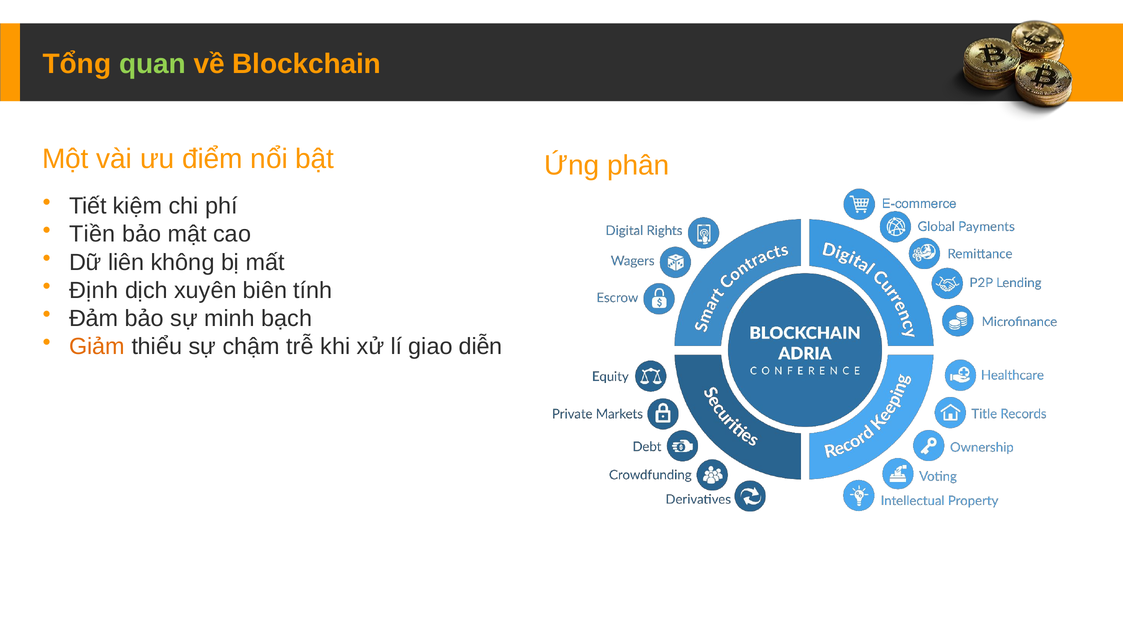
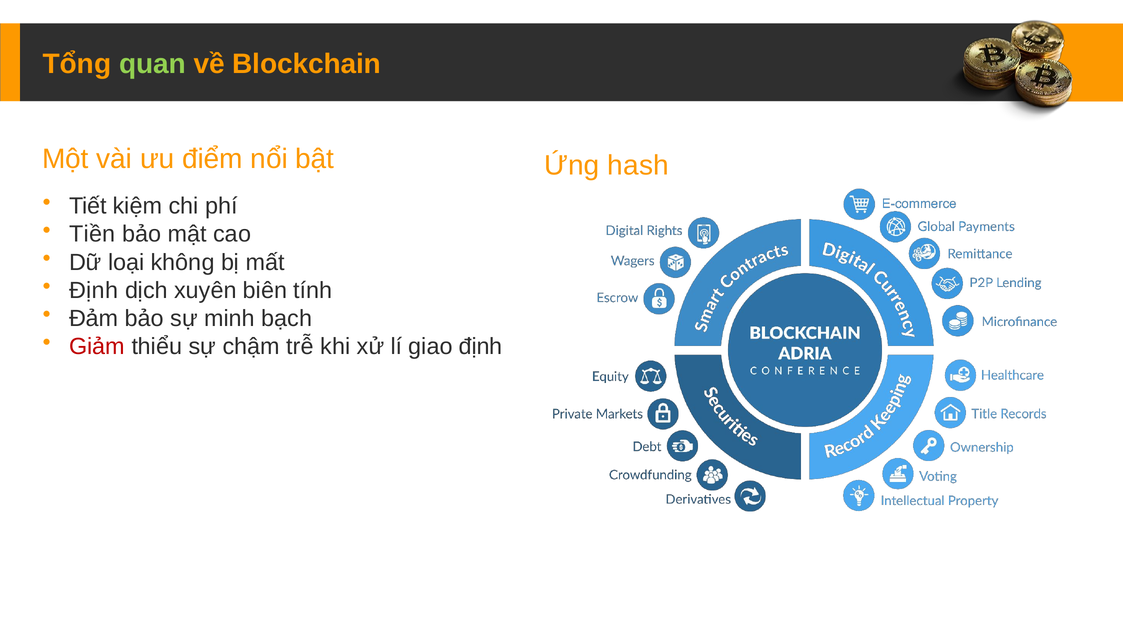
phân: phân -> hash
liên: liên -> loại
Giảm colour: orange -> red
giao diễn: diễn -> định
